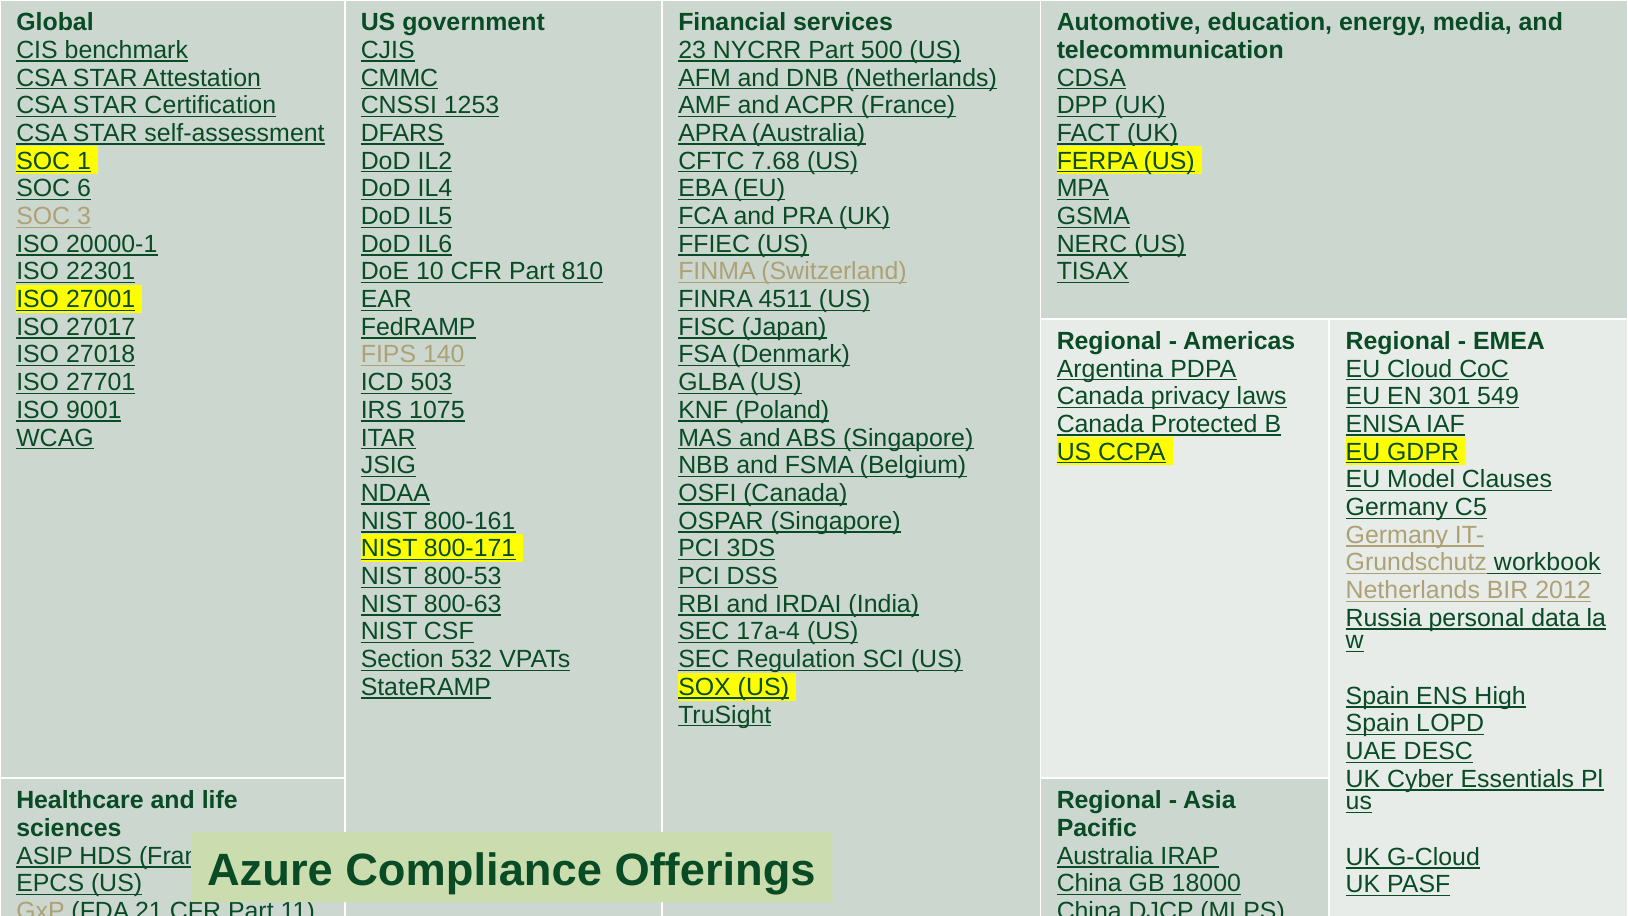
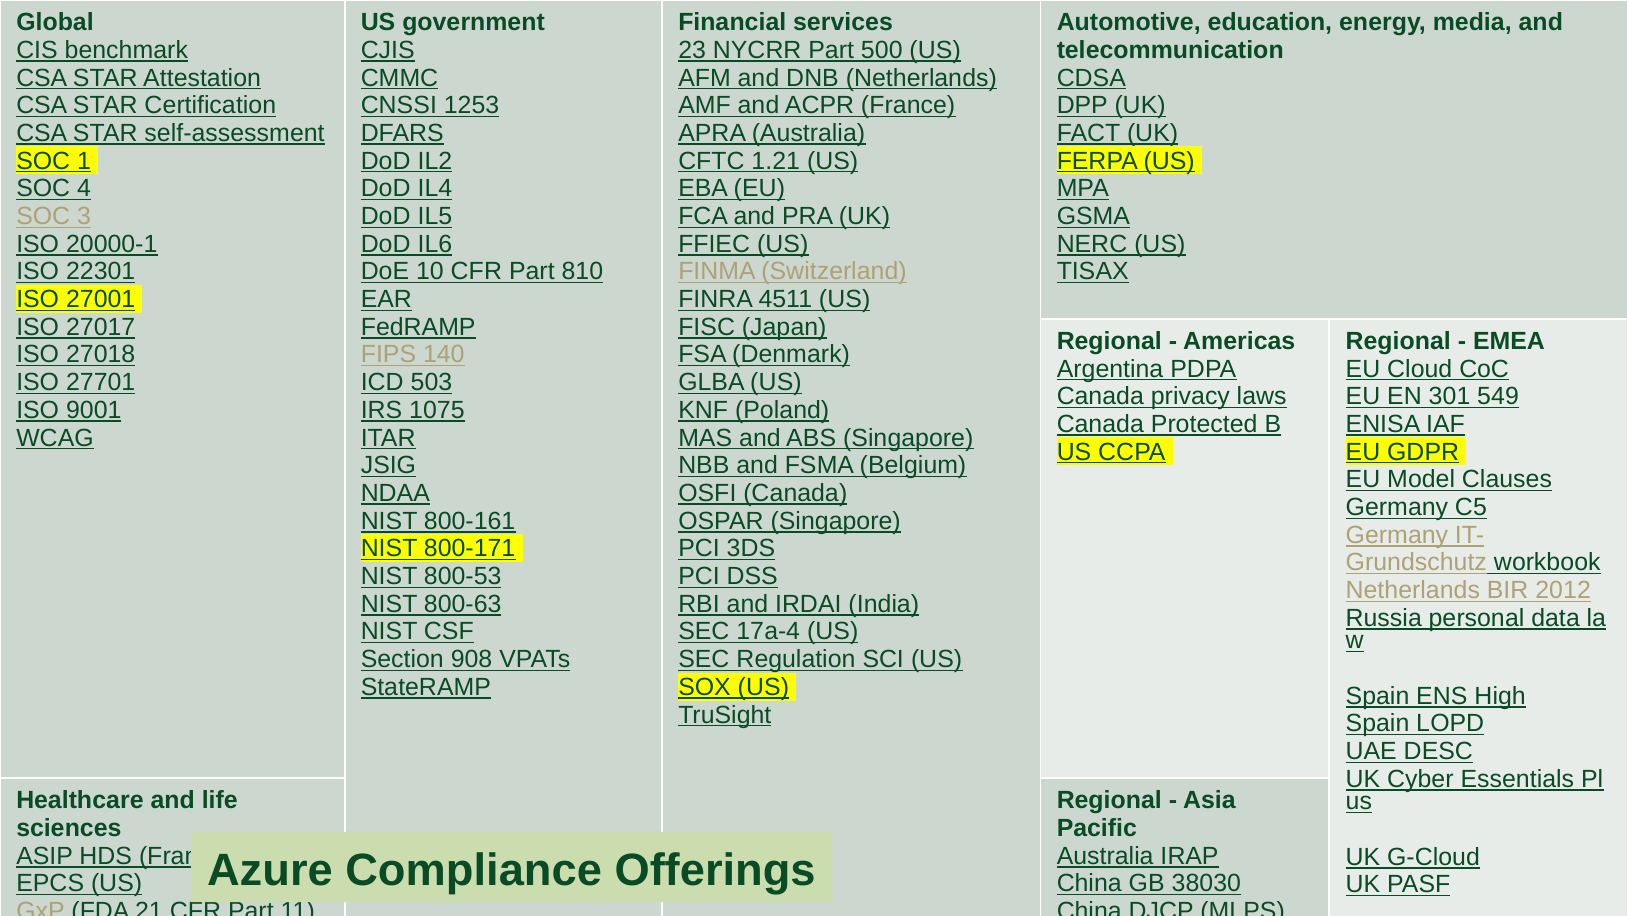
7.68: 7.68 -> 1.21
6: 6 -> 4
532: 532 -> 908
18000: 18000 -> 38030
